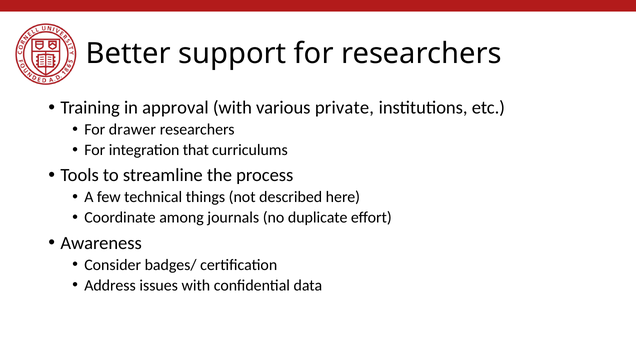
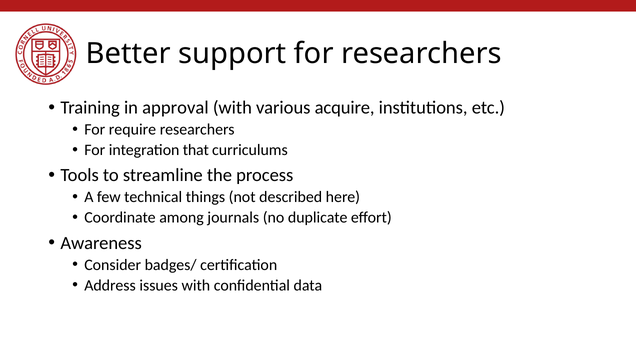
private: private -> acquire
drawer: drawer -> require
